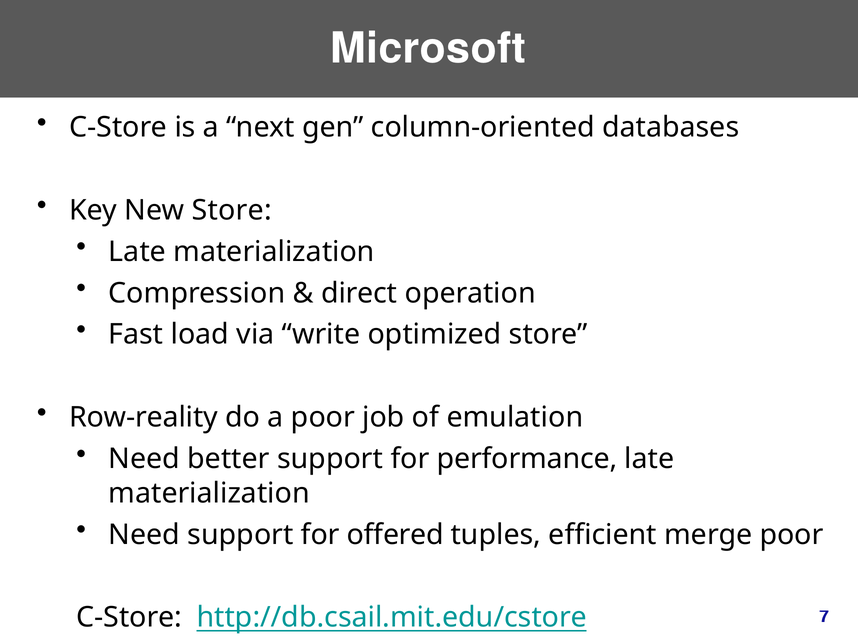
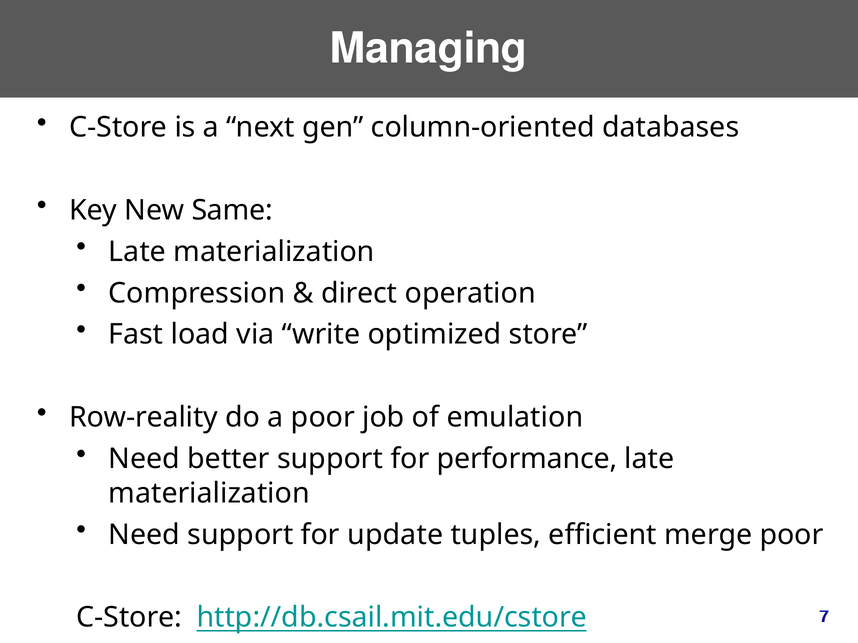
Microsoft: Microsoft -> Managing
New Store: Store -> Same
offered: offered -> update
